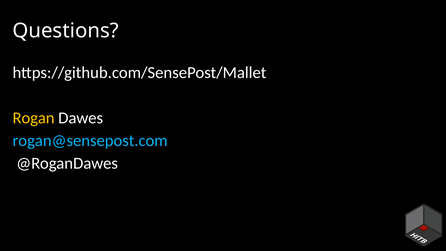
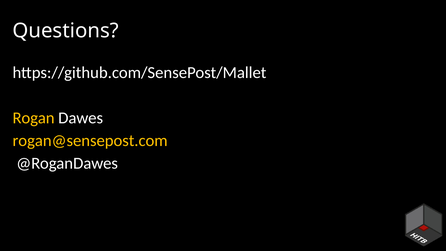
rogan@sensepost.com colour: light blue -> yellow
